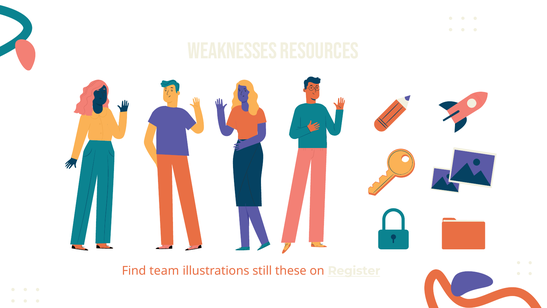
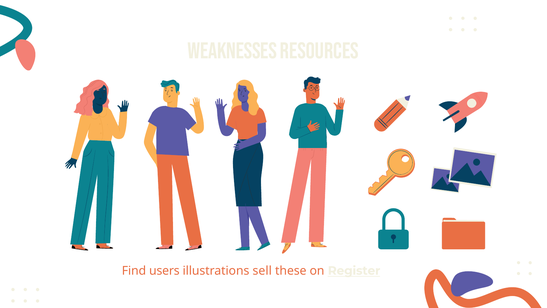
team: team -> users
still: still -> sell
